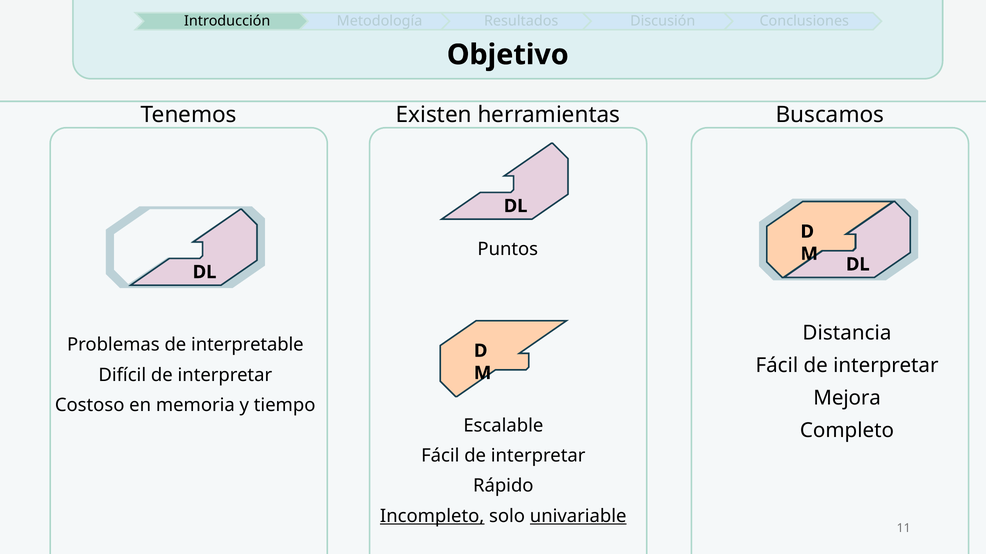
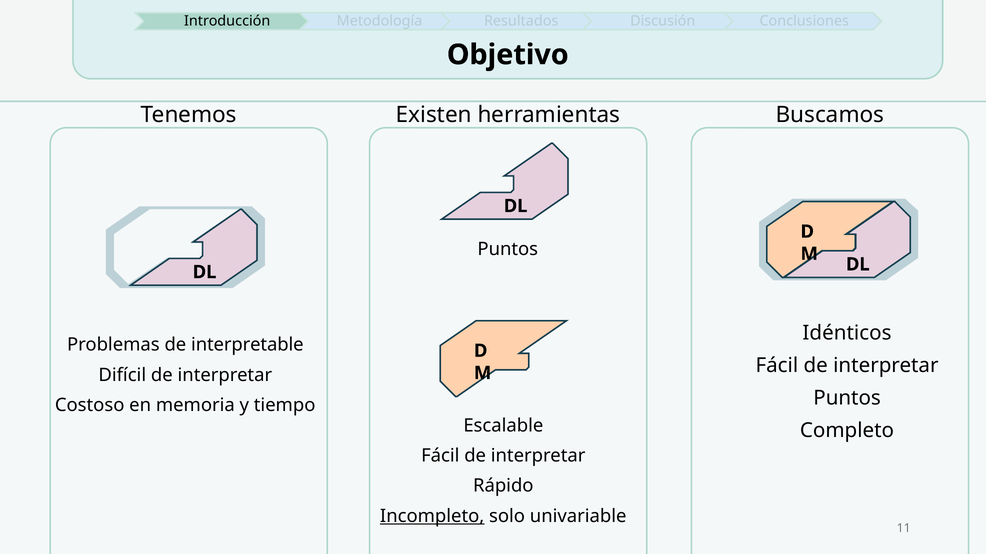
Distancia: Distancia -> Idénticos
Mejora at (847, 398): Mejora -> Puntos
univariable underline: present -> none
